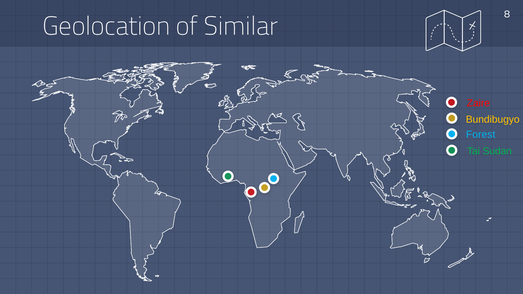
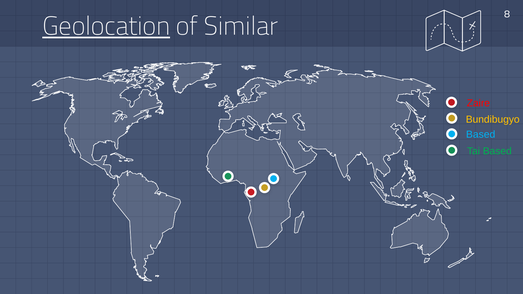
Geolocation underline: none -> present
Forest at (481, 135): Forest -> Based
Tai Sudan: Sudan -> Based
